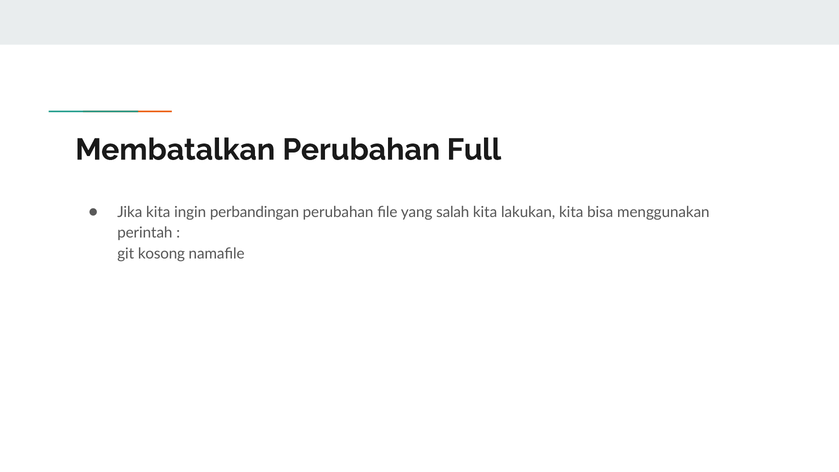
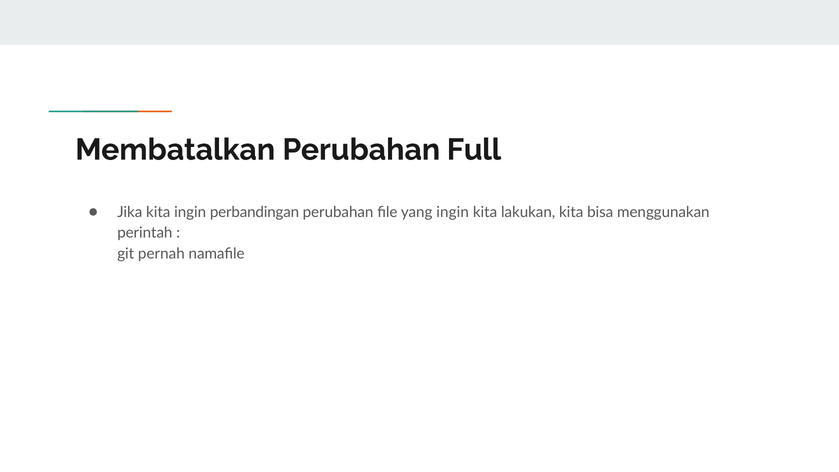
yang salah: salah -> ingin
kosong: kosong -> pernah
